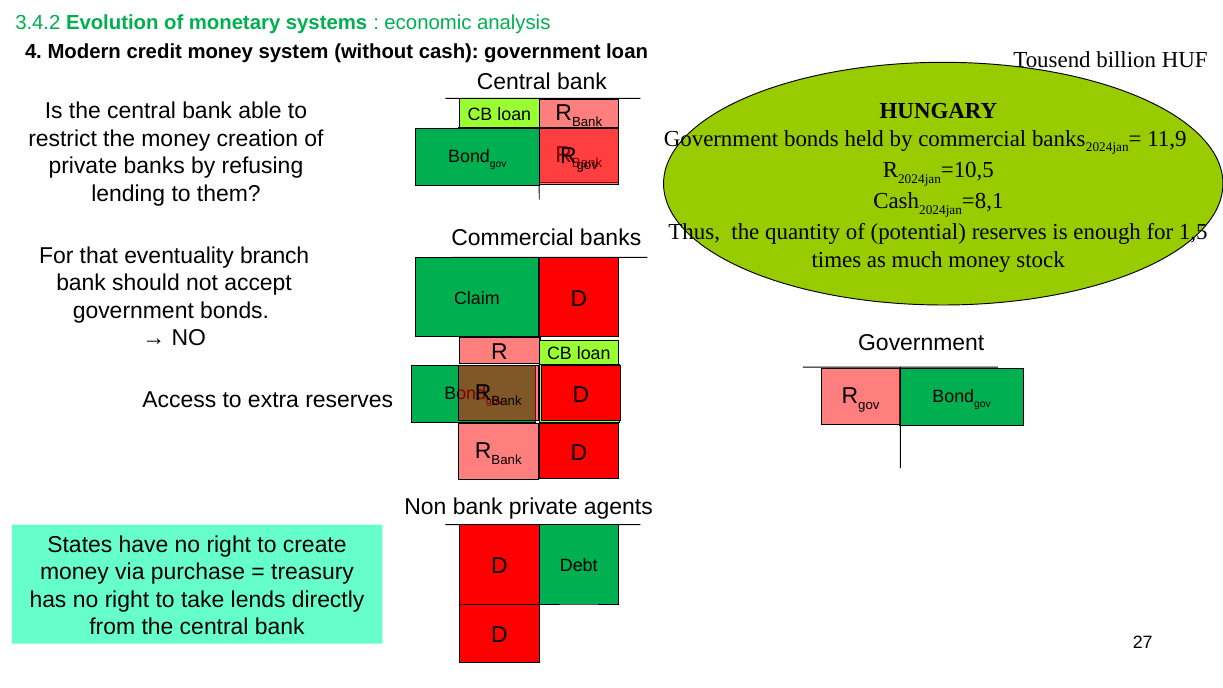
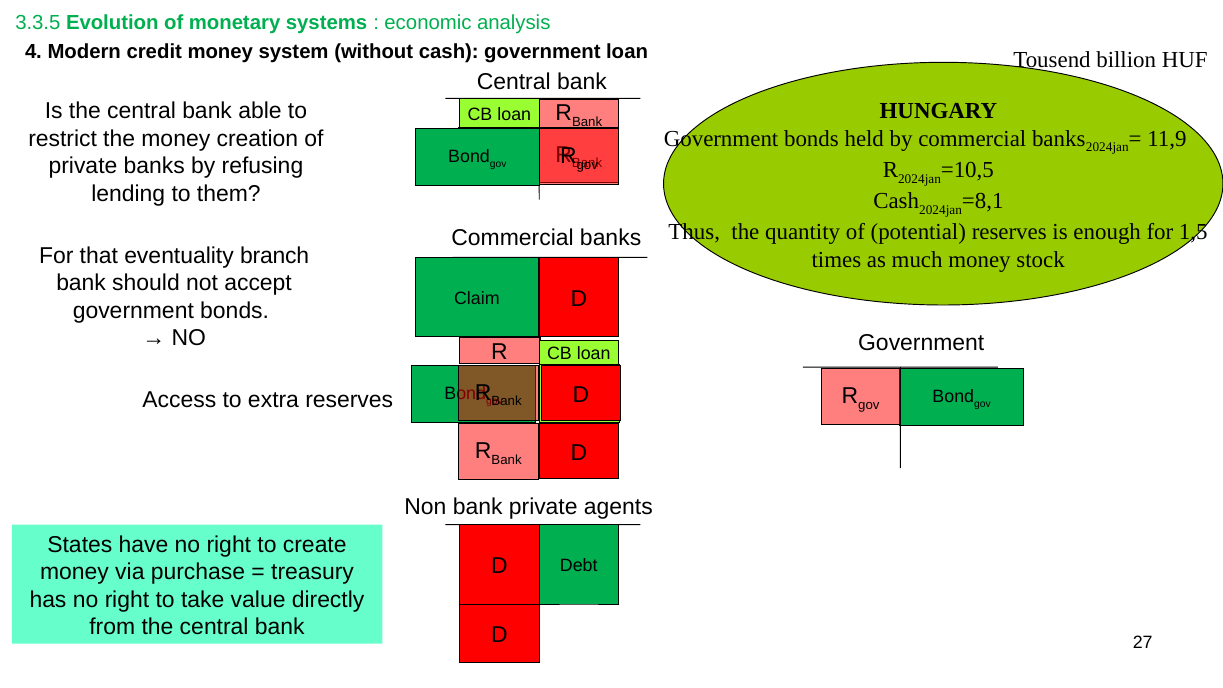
3.4.2: 3.4.2 -> 3.3.5
lends: lends -> value
